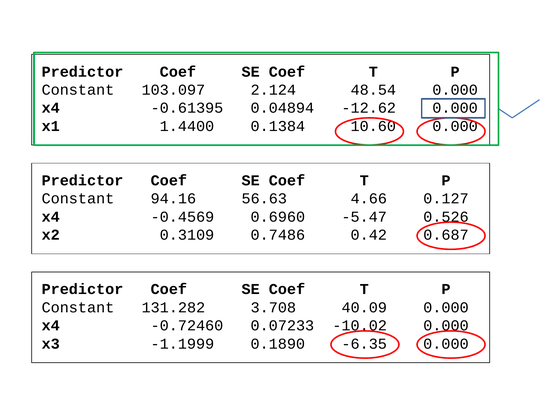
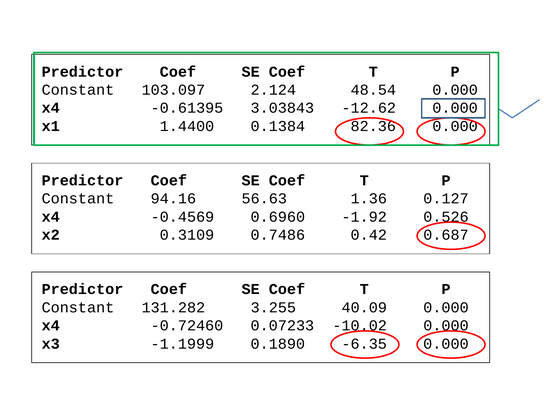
0.04894: 0.04894 -> 3.03843
10.60: 10.60 -> 82.36
4.66: 4.66 -> 1.36
-5.47: -5.47 -> -1.92
3.708: 3.708 -> 3.255
